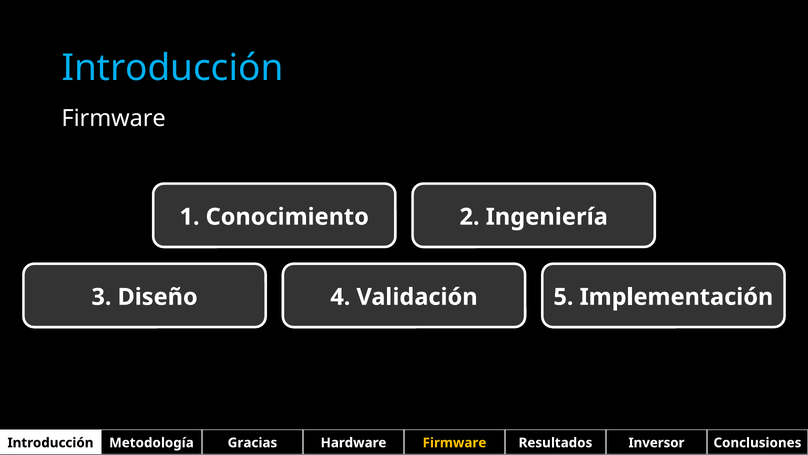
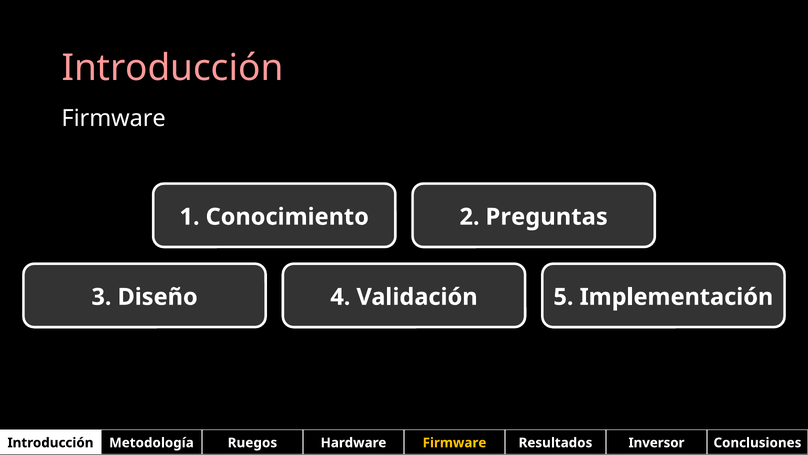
Introducción at (172, 68) colour: light blue -> pink
Ingeniería: Ingeniería -> Preguntas
Gracias: Gracias -> Ruegos
